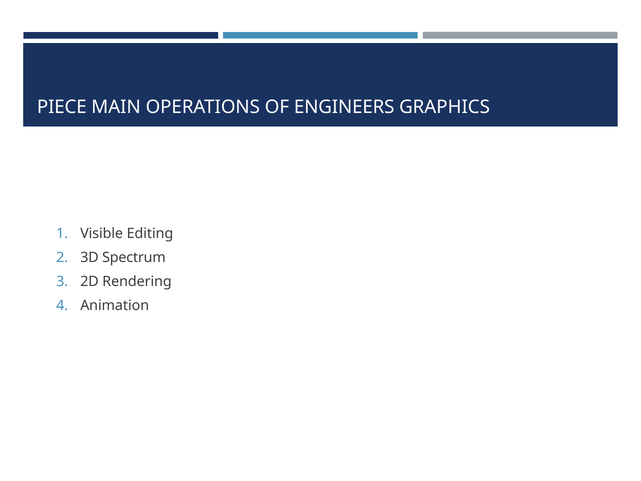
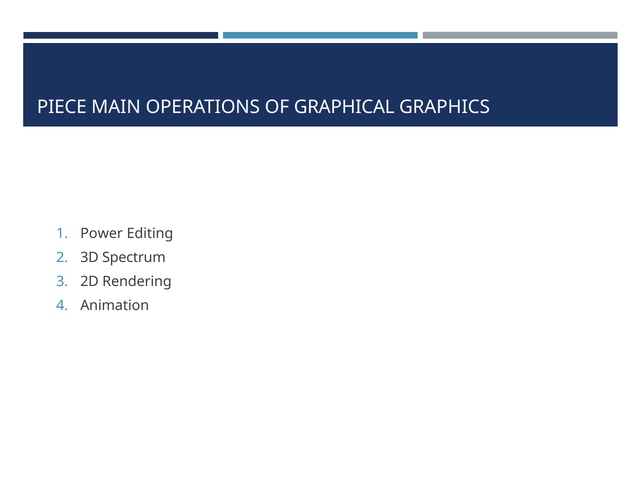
ENGINEERS: ENGINEERS -> GRAPHICAL
Visible: Visible -> Power
